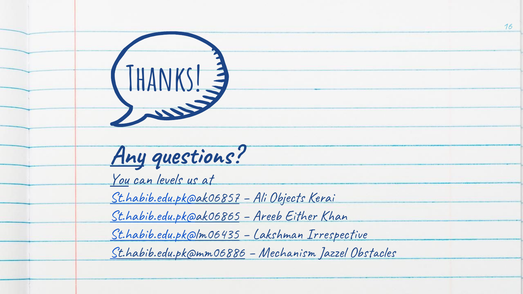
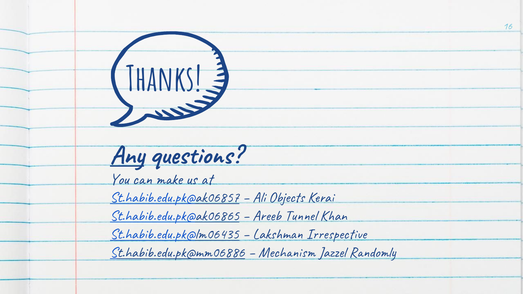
You underline: present -> none
levels: levels -> make
Either: Either -> Tunnel
Obstacles: Obstacles -> Randomly
